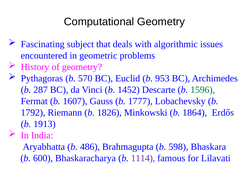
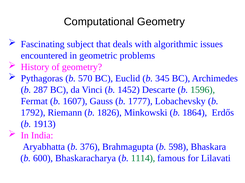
953: 953 -> 345
486: 486 -> 376
1114 colour: purple -> green
